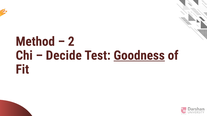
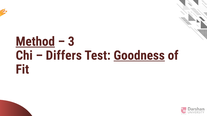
Method underline: none -> present
2: 2 -> 3
Decide: Decide -> Differs
